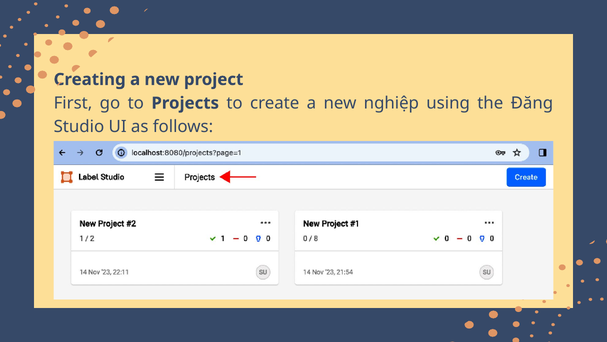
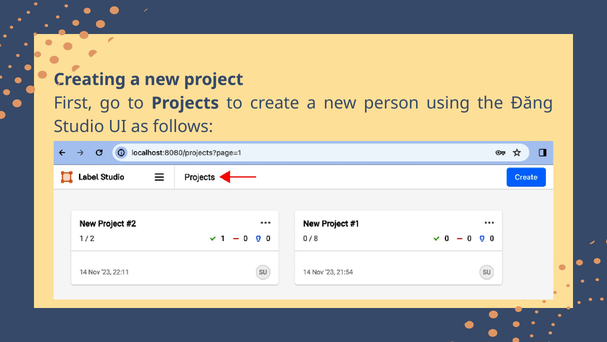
nghiệp: nghiệp -> person
